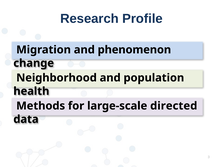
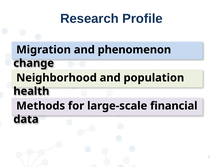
directed: directed -> financial
